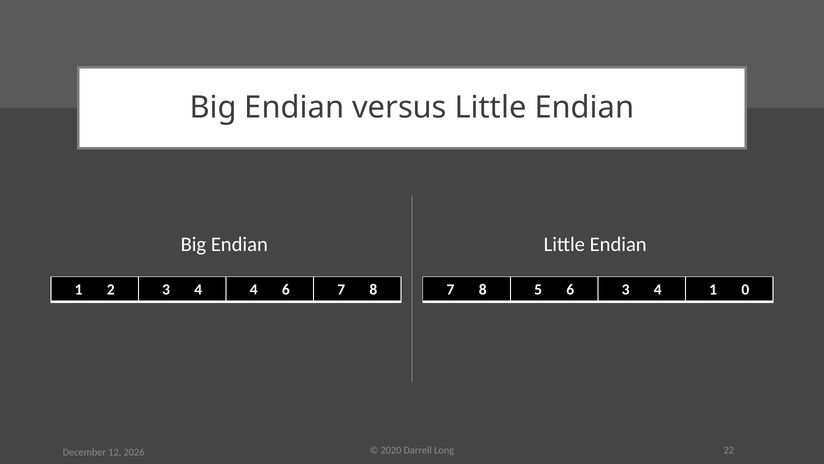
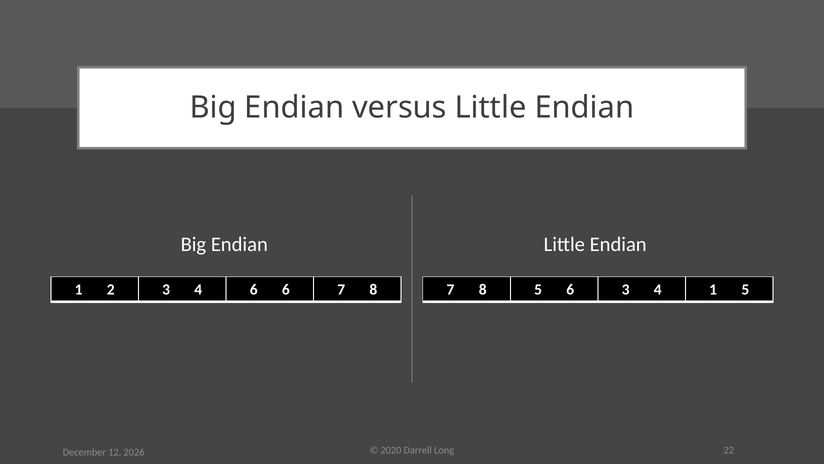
4 4: 4 -> 6
1 0: 0 -> 5
